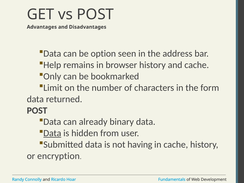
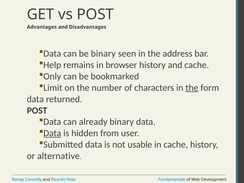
be option: option -> binary
the at (192, 88) underline: none -> present
having: having -> usable
encryption: encryption -> alternative
